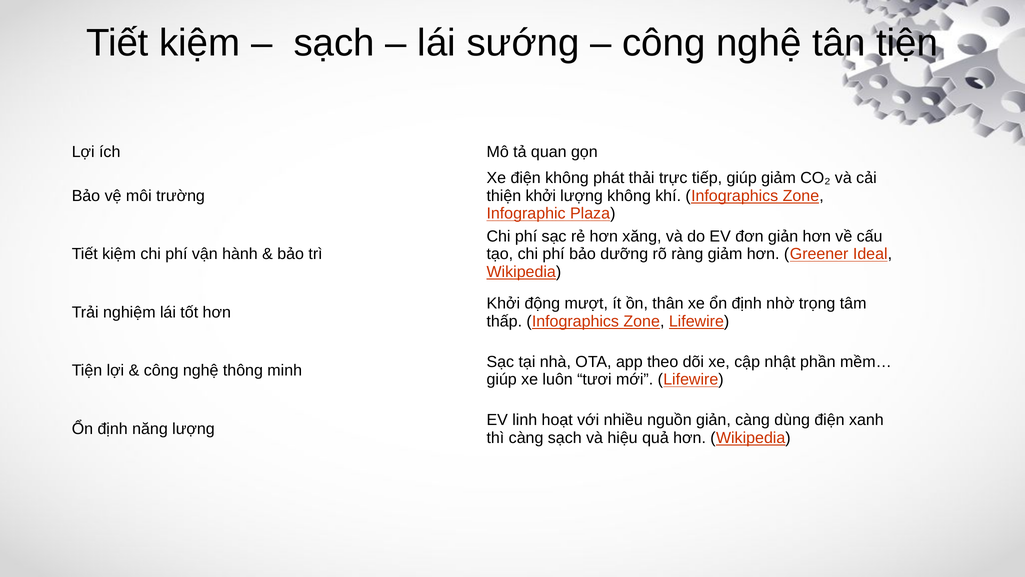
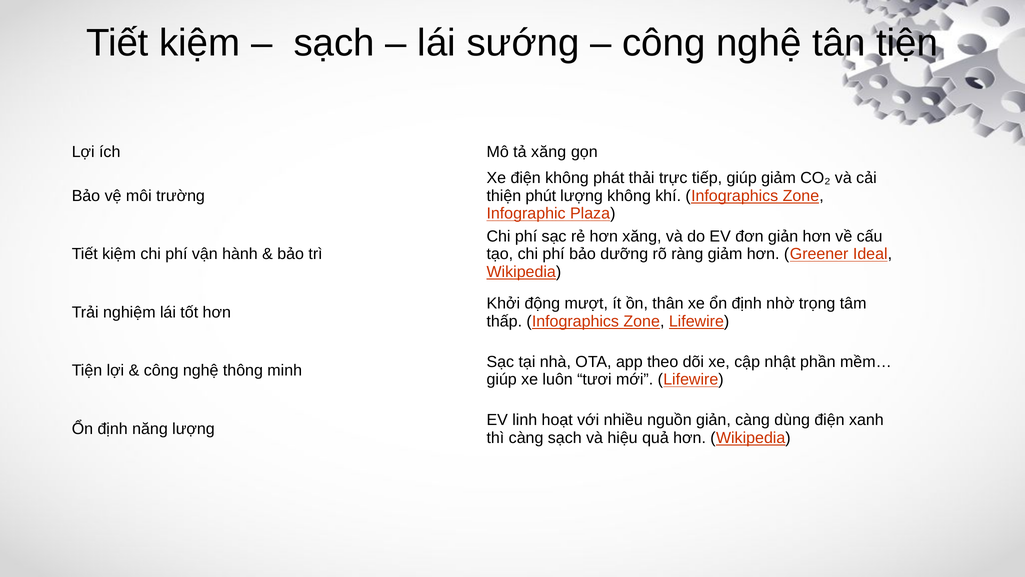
tả quan: quan -> xăng
thiện khởi: khởi -> phút
